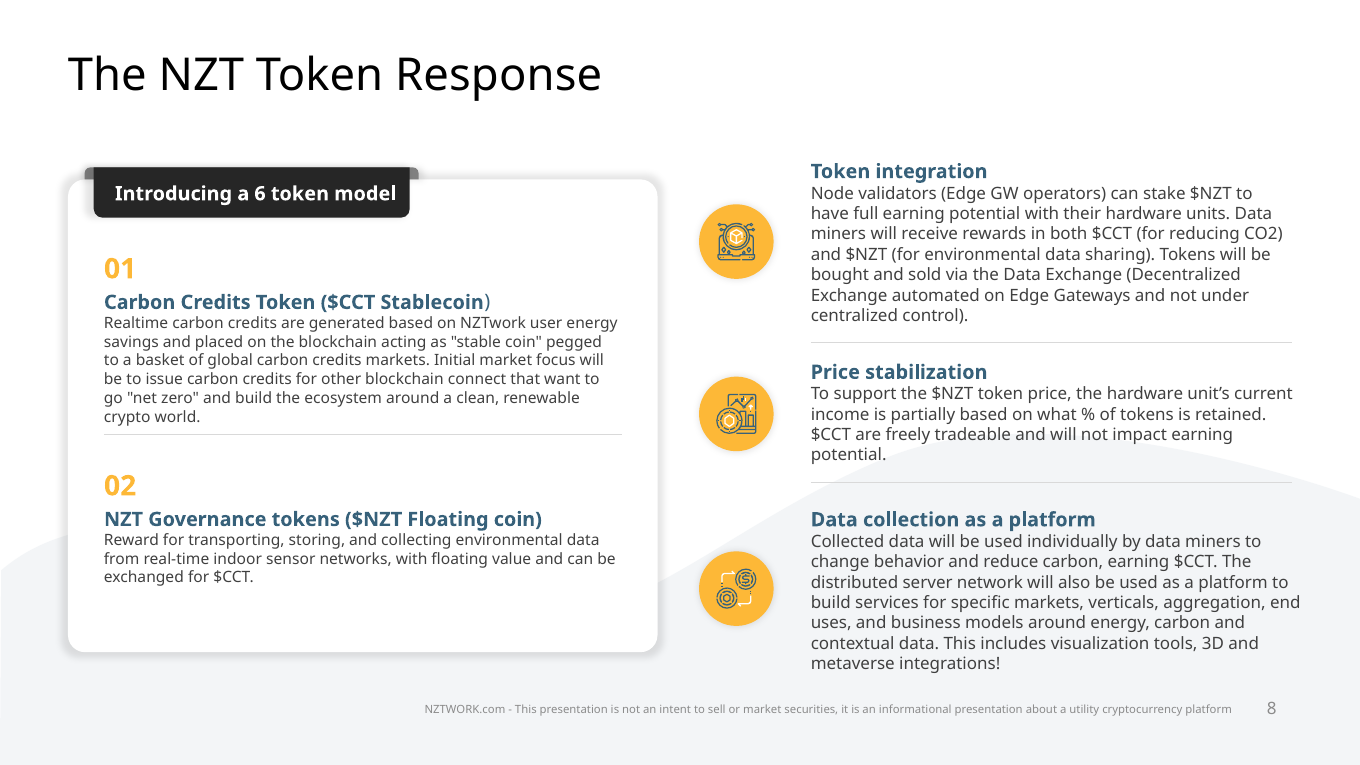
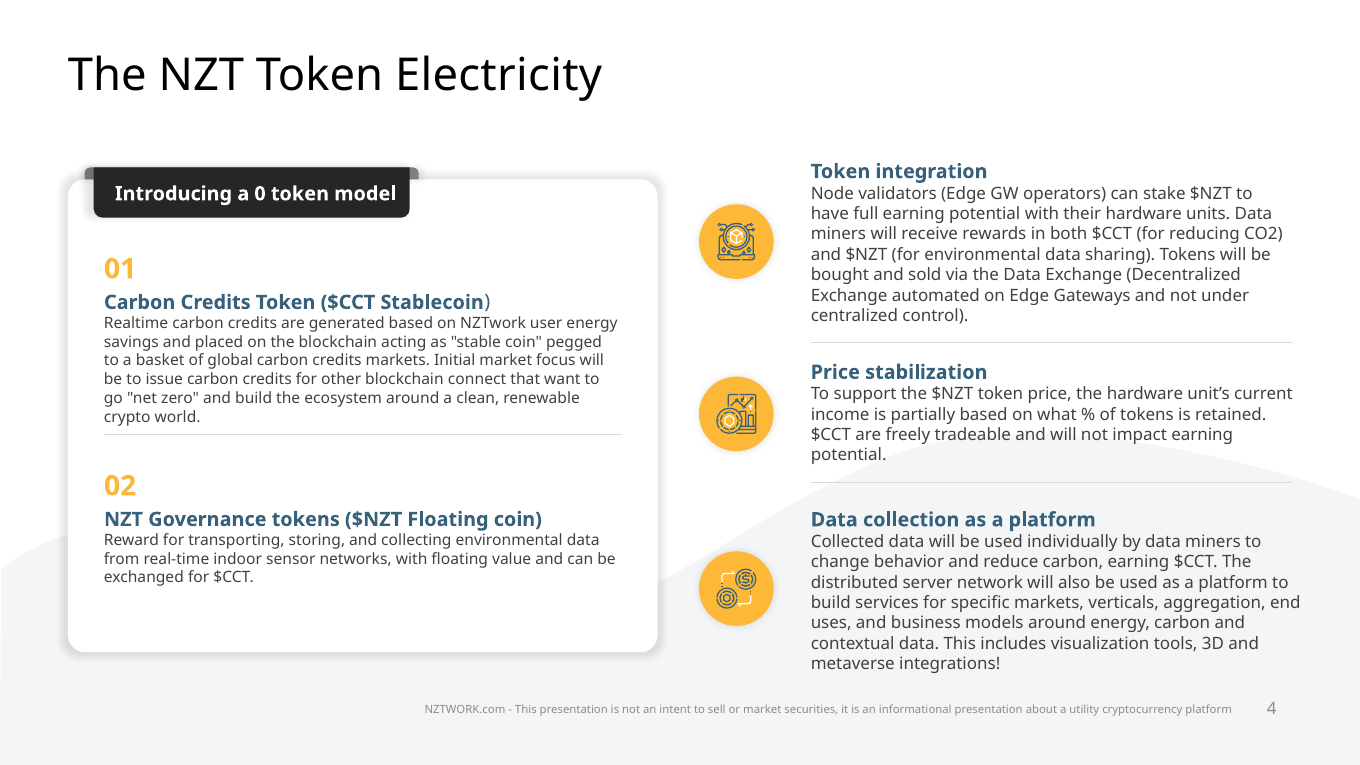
Response: Response -> Electricity
6: 6 -> 0
8: 8 -> 4
